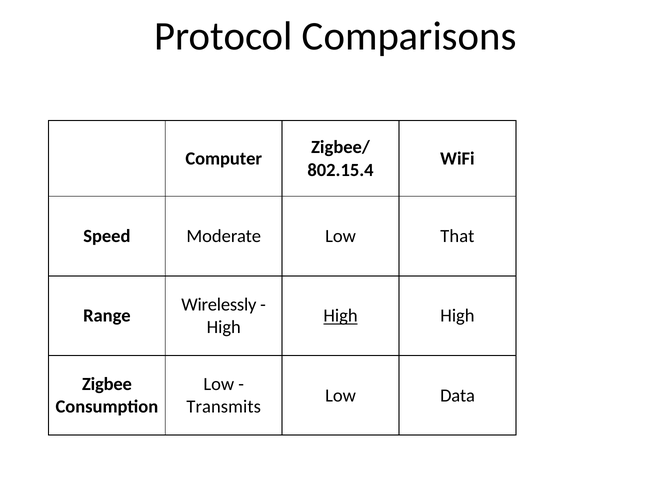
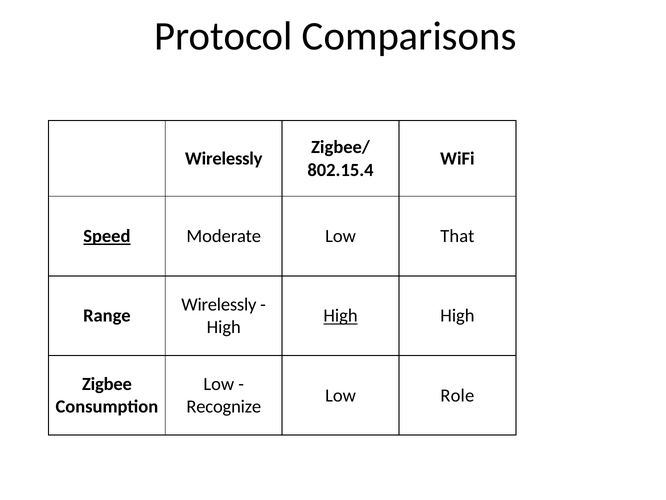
Computer at (224, 158): Computer -> Wirelessly
Speed underline: none -> present
Data: Data -> Role
Transmits: Transmits -> Recognize
